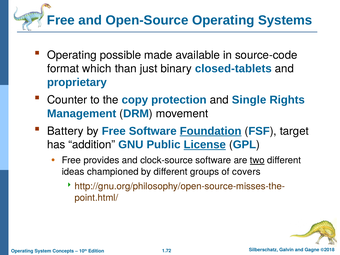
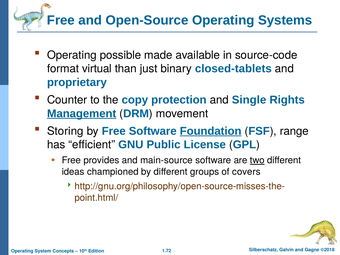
which: which -> virtual
Management underline: none -> present
Battery: Battery -> Storing
target: target -> range
addition: addition -> efficient
License underline: present -> none
clock-source: clock-source -> main-source
